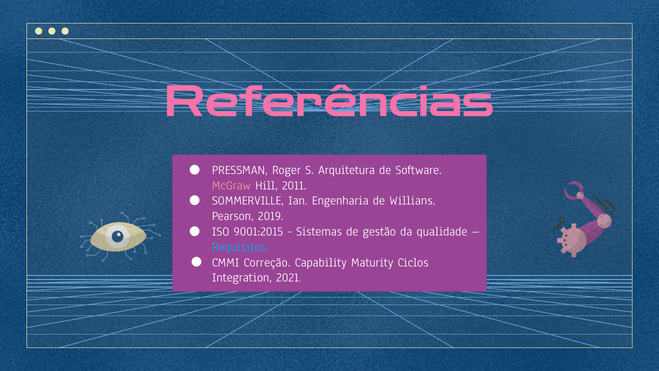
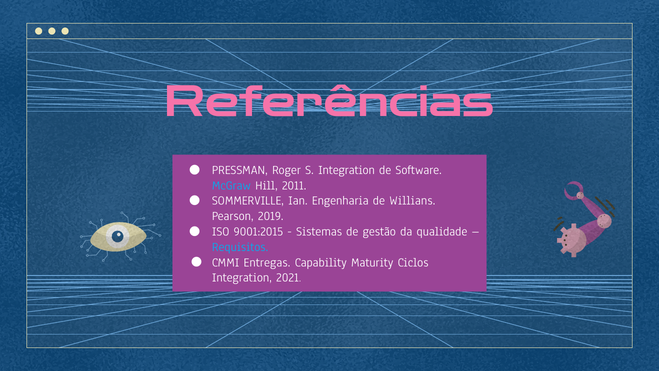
S Arquitetura: Arquitetura -> Integration
McGraw colour: pink -> light blue
Correção: Correção -> Entregas
